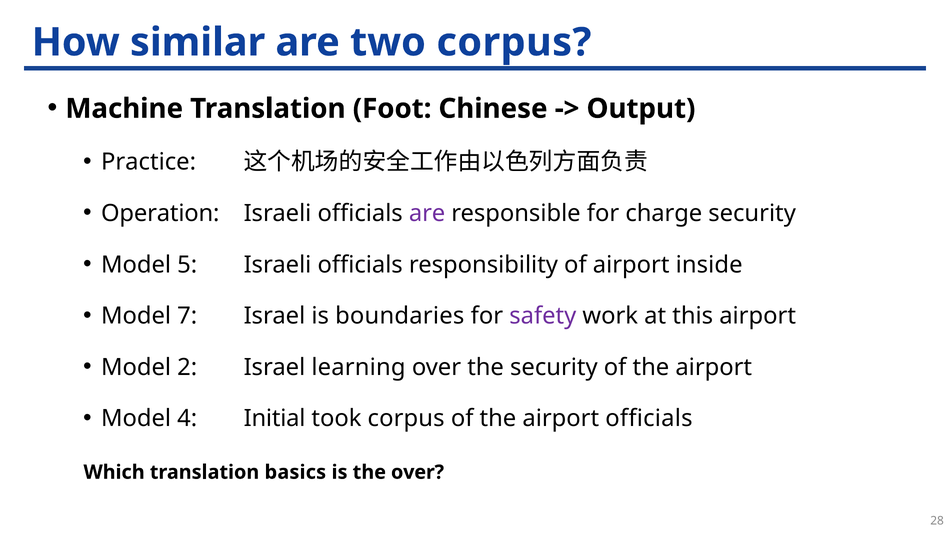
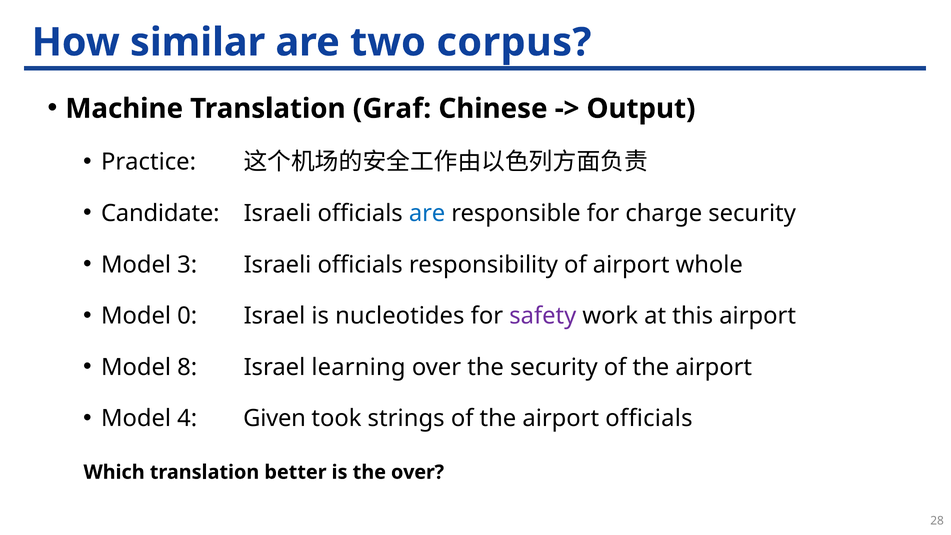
Foot: Foot -> Graf
Operation: Operation -> Candidate
are at (427, 213) colour: purple -> blue
5: 5 -> 3
inside: inside -> whole
7: 7 -> 0
boundaries: boundaries -> nucleotides
2: 2 -> 8
Initial: Initial -> Given
took corpus: corpus -> strings
basics: basics -> better
